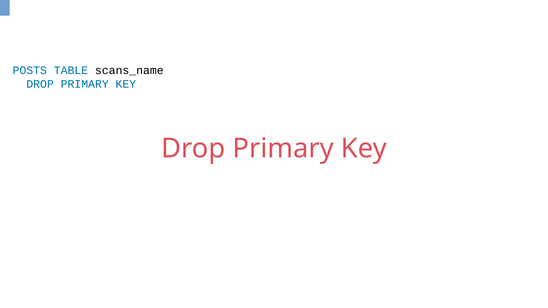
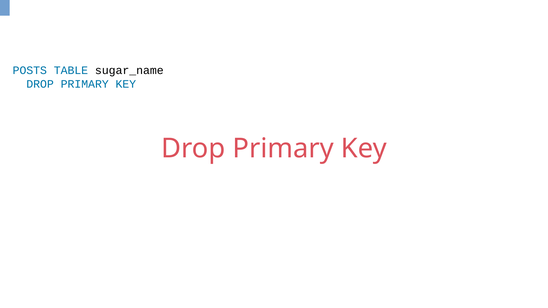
scans_name: scans_name -> sugar_name
